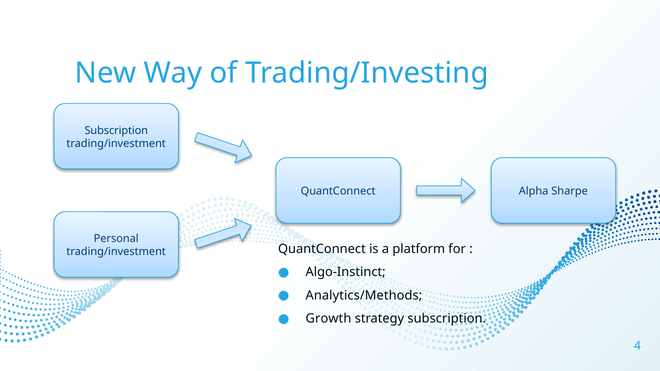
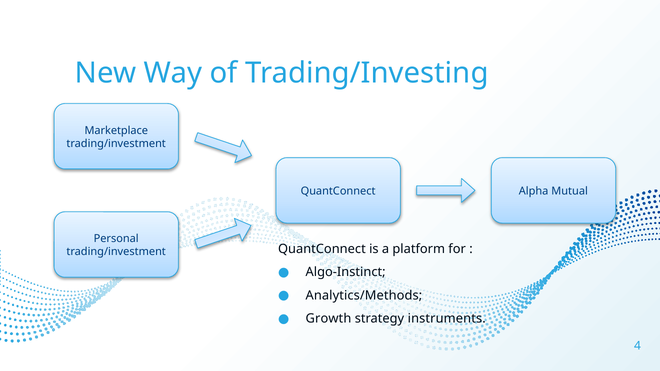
Subscription at (116, 130): Subscription -> Marketplace
Sharpe: Sharpe -> Mutual
strategy subscription: subscription -> instruments
